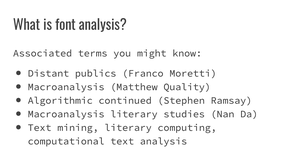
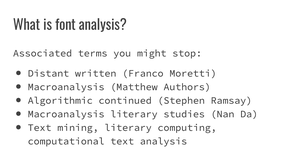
know: know -> stop
publics: publics -> written
Quality: Quality -> Authors
